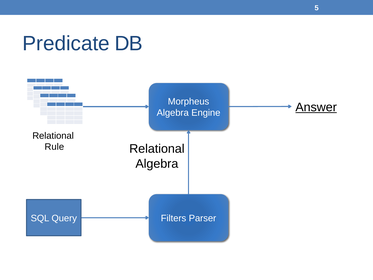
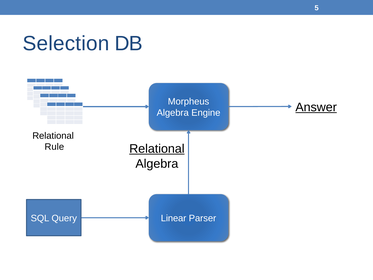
Predicate: Predicate -> Selection
Relational at (157, 149) underline: none -> present
Filters: Filters -> Linear
